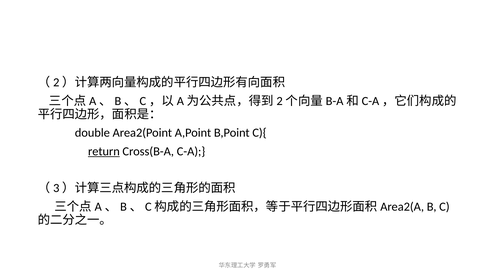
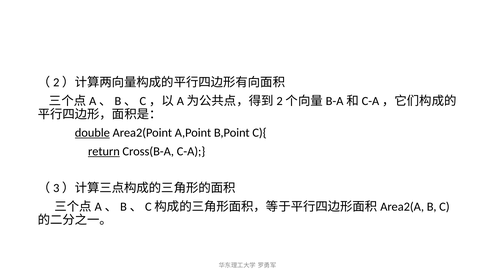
double underline: none -> present
